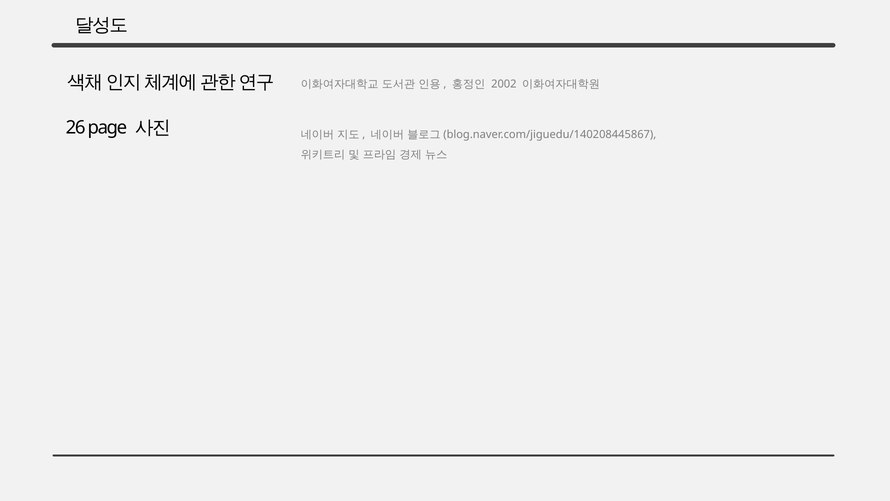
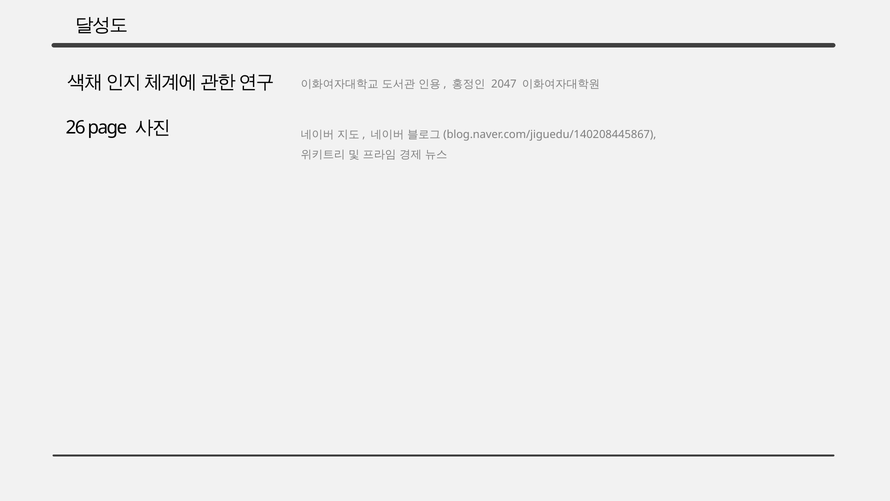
2002: 2002 -> 2047
